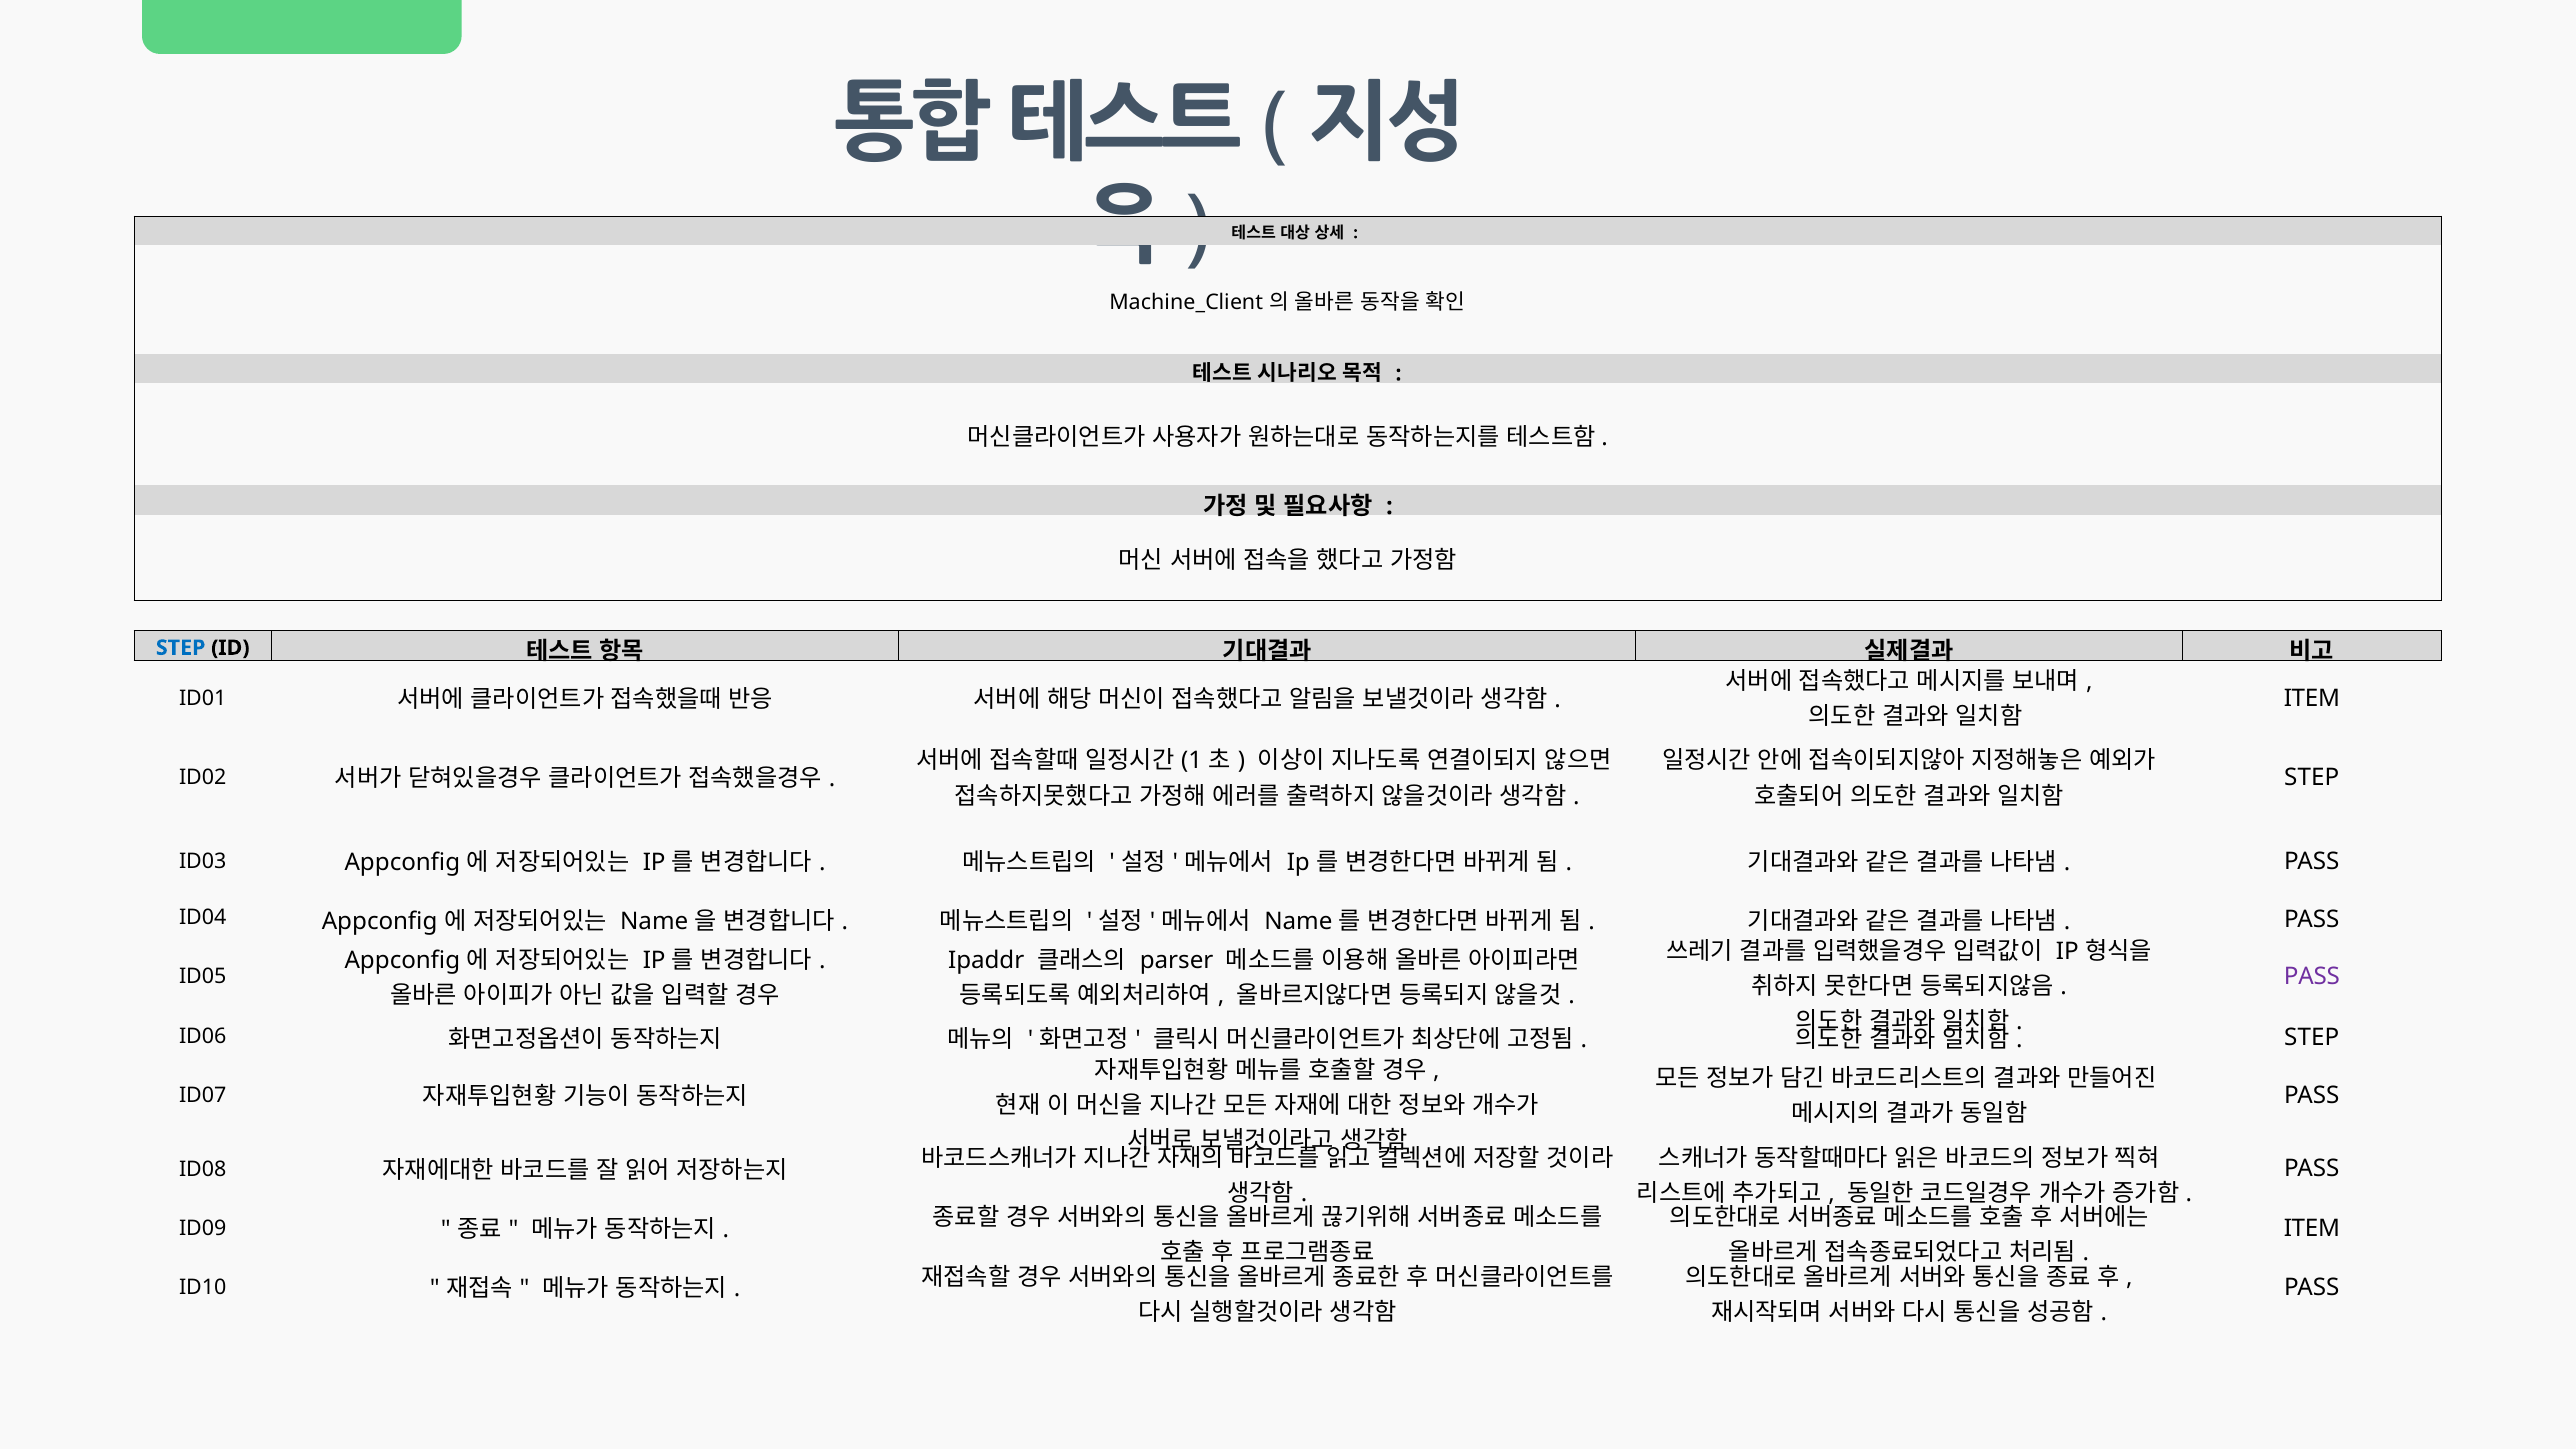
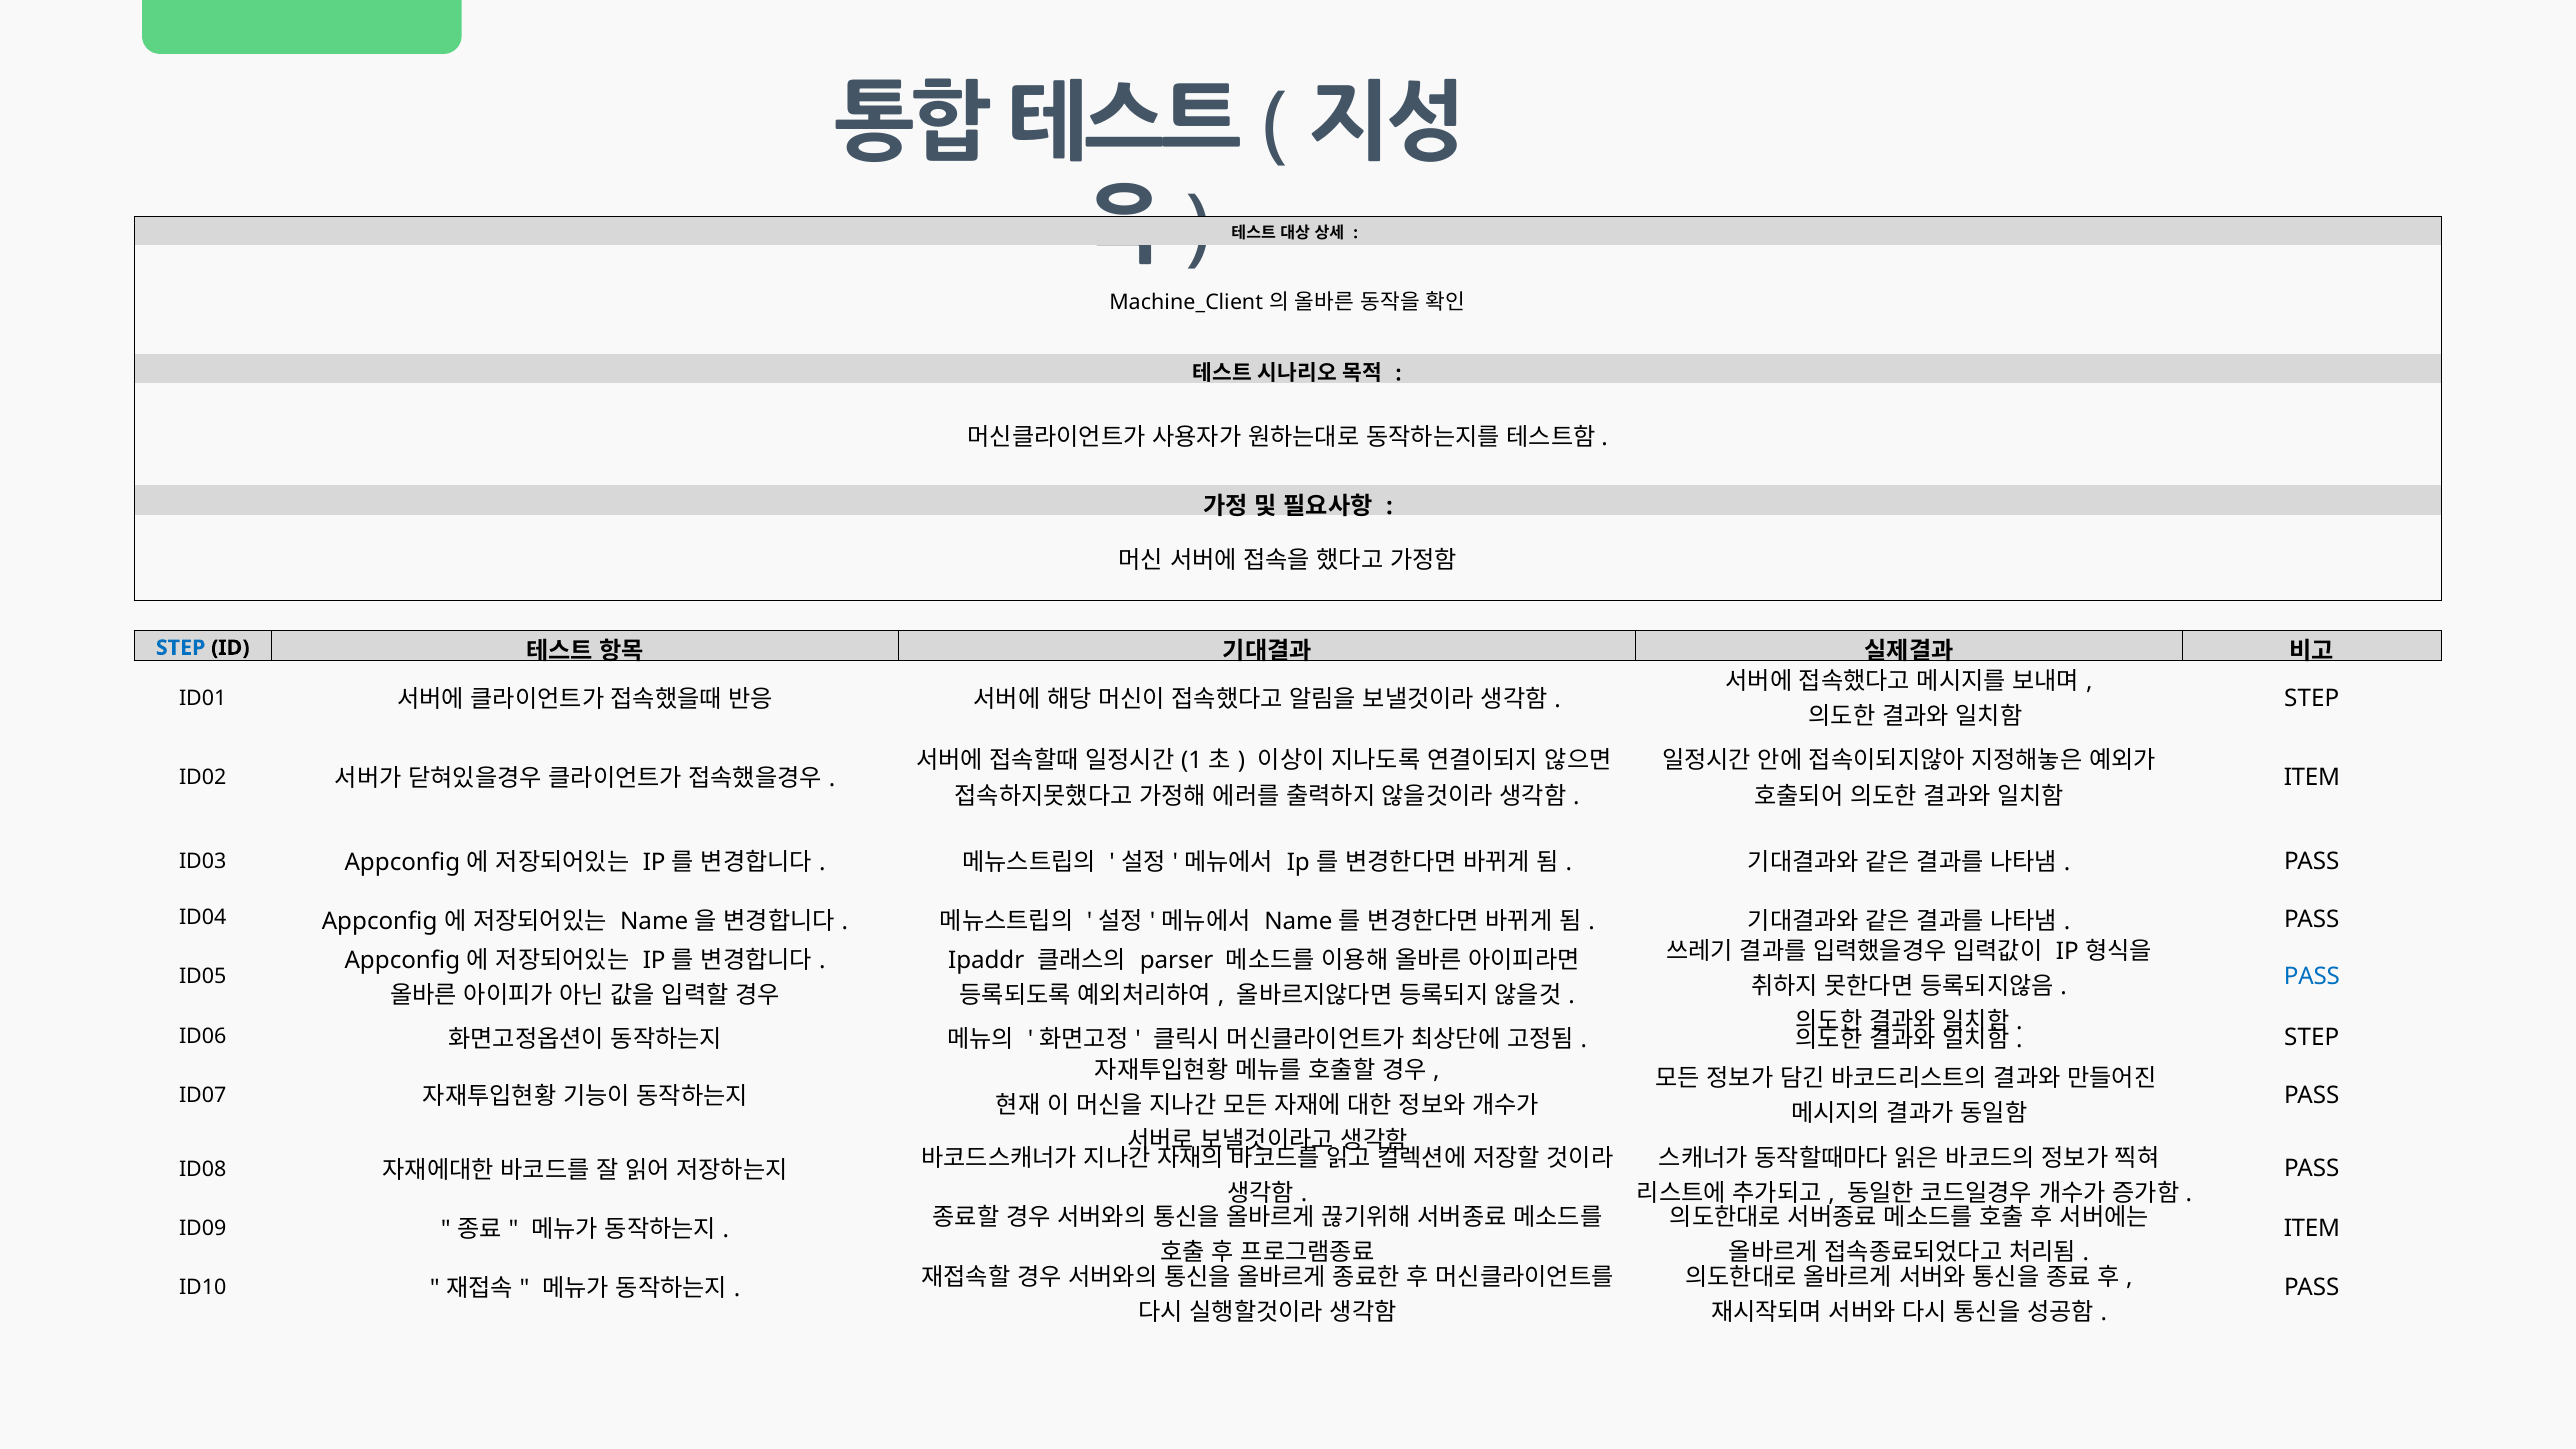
ITEM at (2312, 698): ITEM -> STEP
STEP at (2312, 777): STEP -> ITEM
PASS at (2312, 977) colour: purple -> blue
